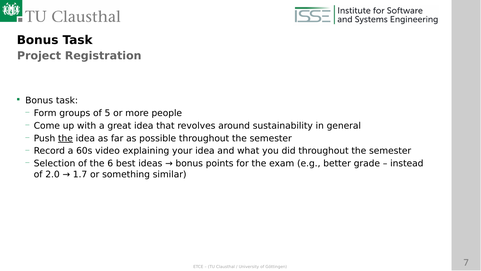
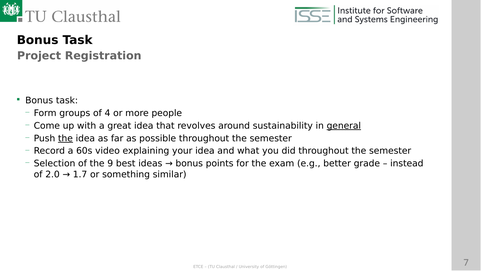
5: 5 -> 4
general underline: none -> present
6: 6 -> 9
